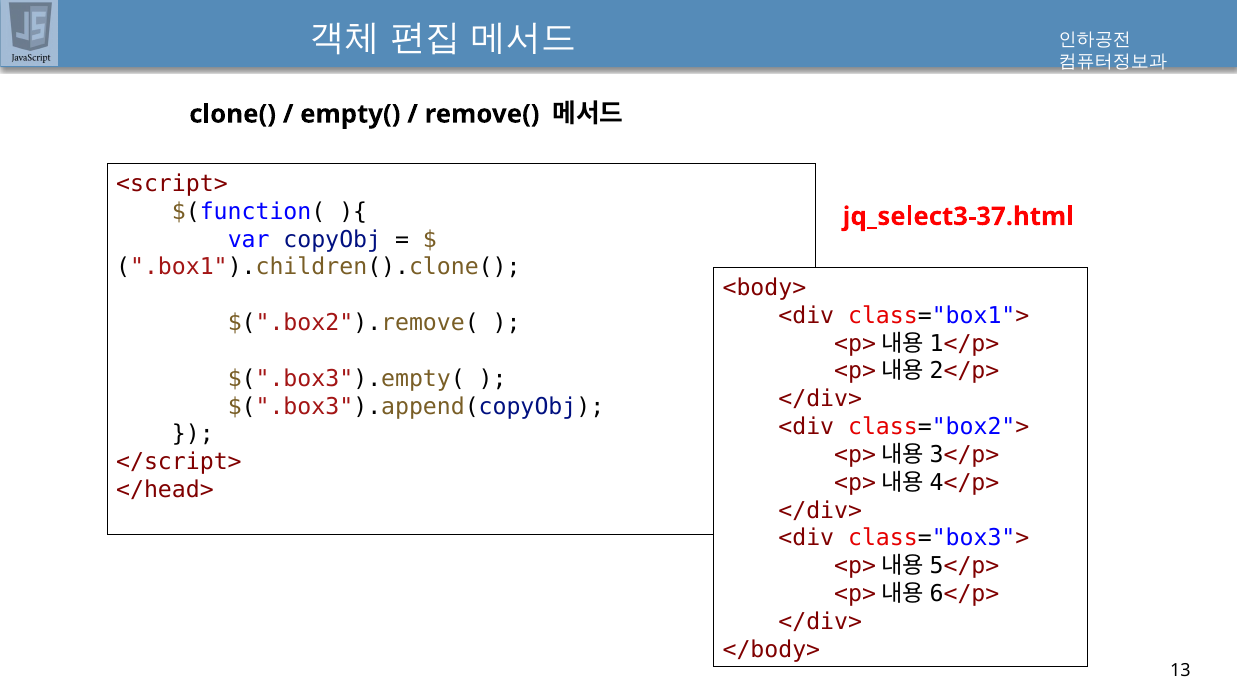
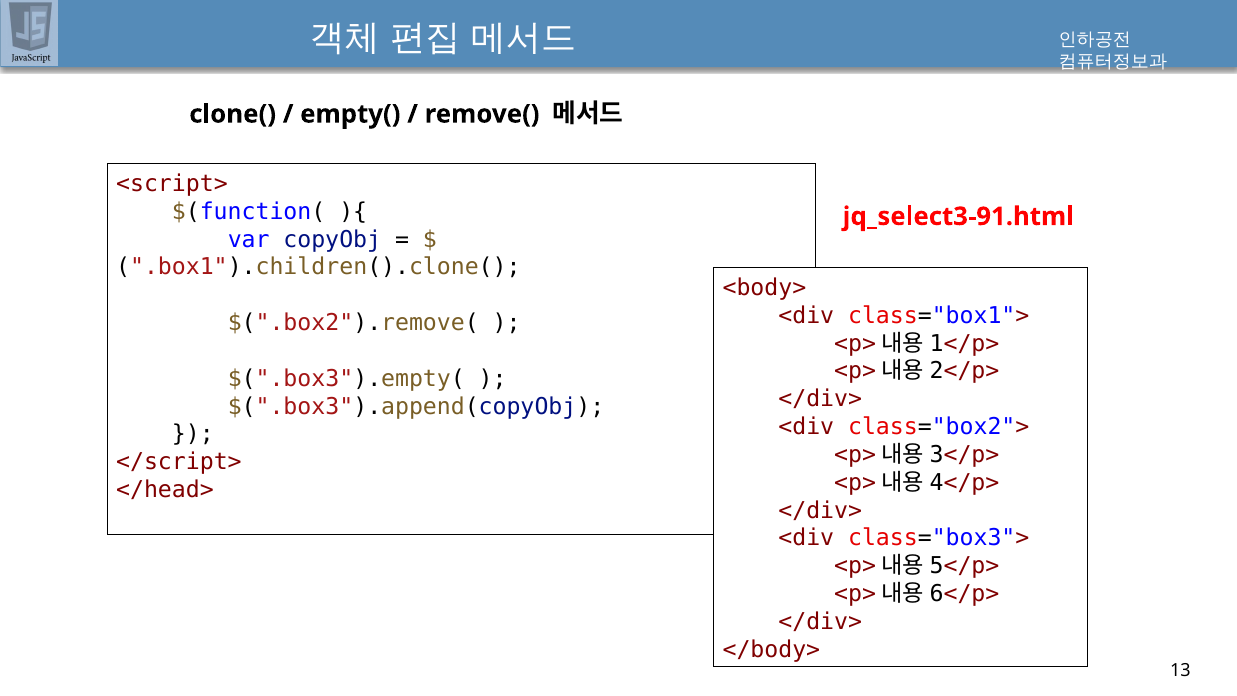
jq_select3-37.html: jq_select3-37.html -> jq_select3-91.html
